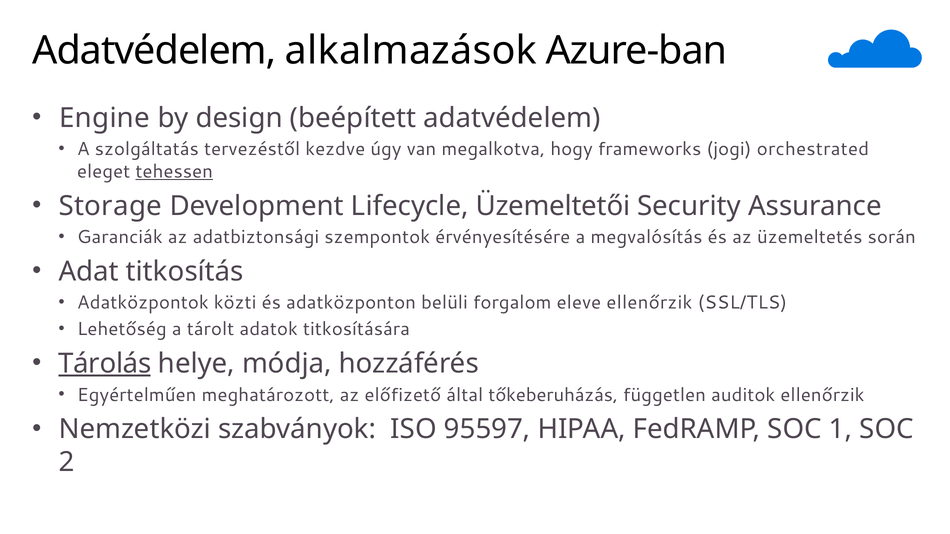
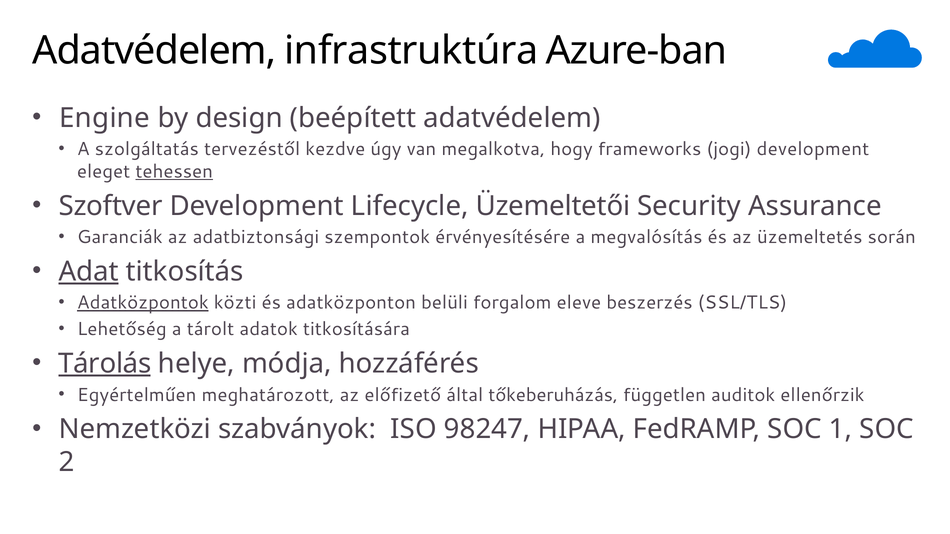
alkalmazások: alkalmazások -> infrastruktúra
jogi orchestrated: orchestrated -> development
Storage: Storage -> Szoftver
Adat underline: none -> present
Adatközpontok underline: none -> present
eleve ellenőrzik: ellenőrzik -> beszerzés
95597: 95597 -> 98247
